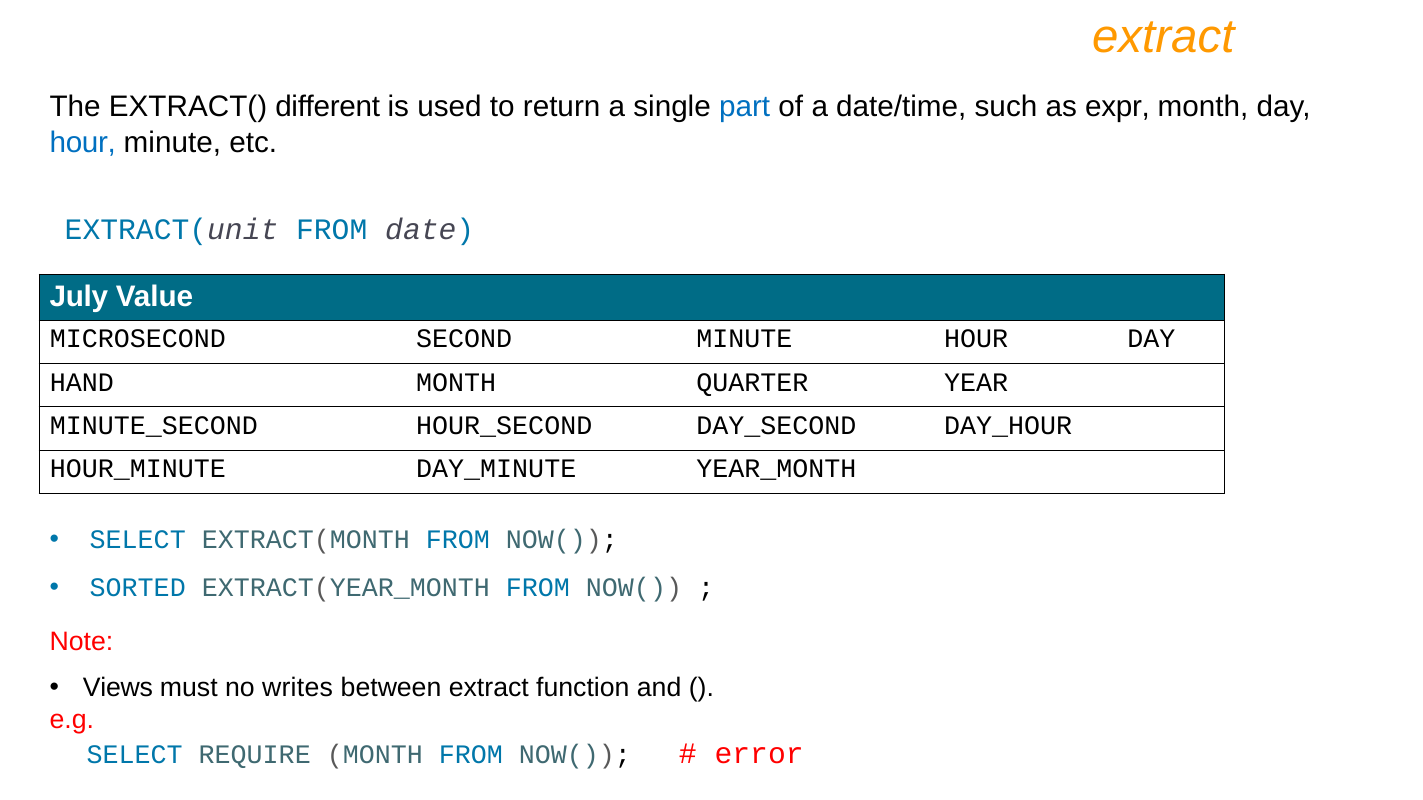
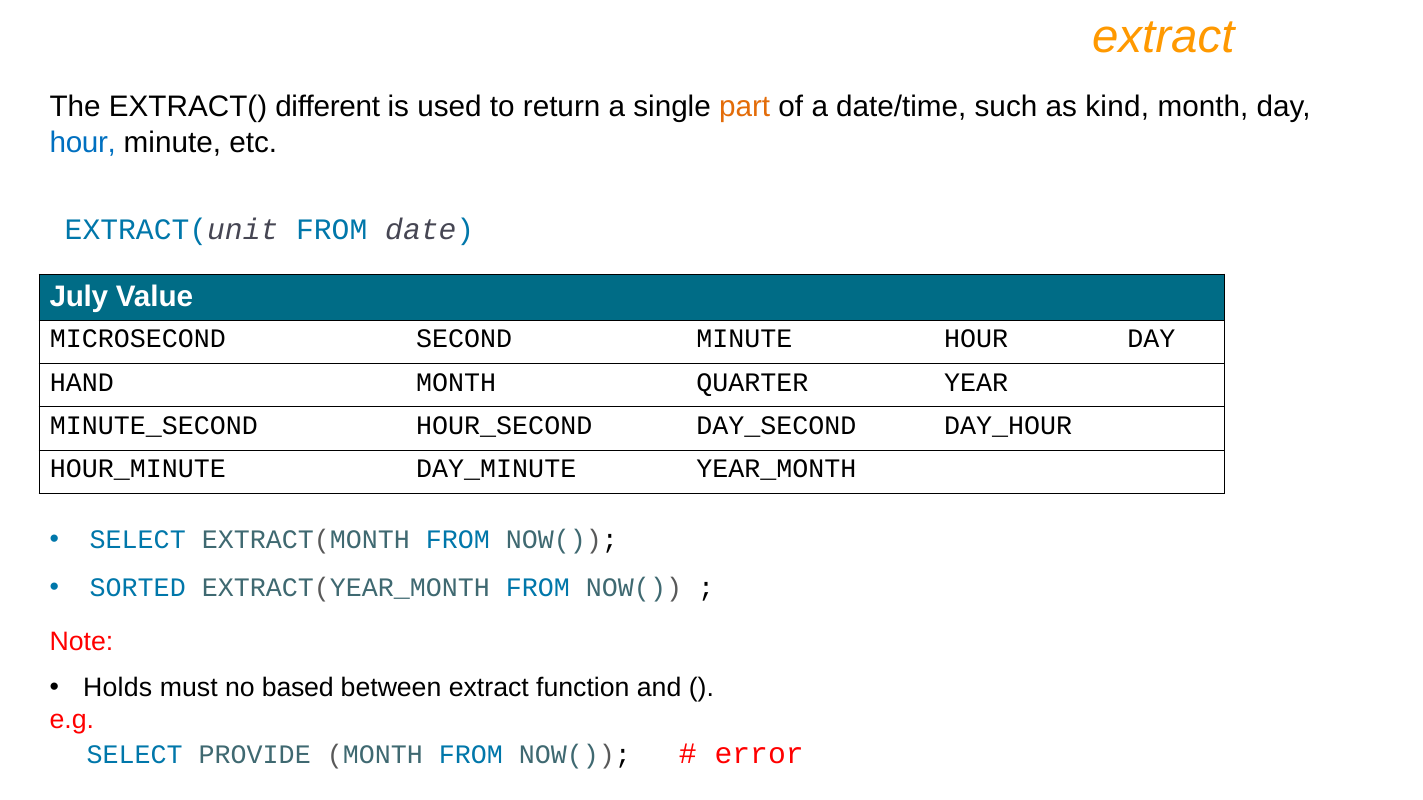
part colour: blue -> orange
expr: expr -> kind
Views: Views -> Holds
writes: writes -> based
REQUIRE: REQUIRE -> PROVIDE
